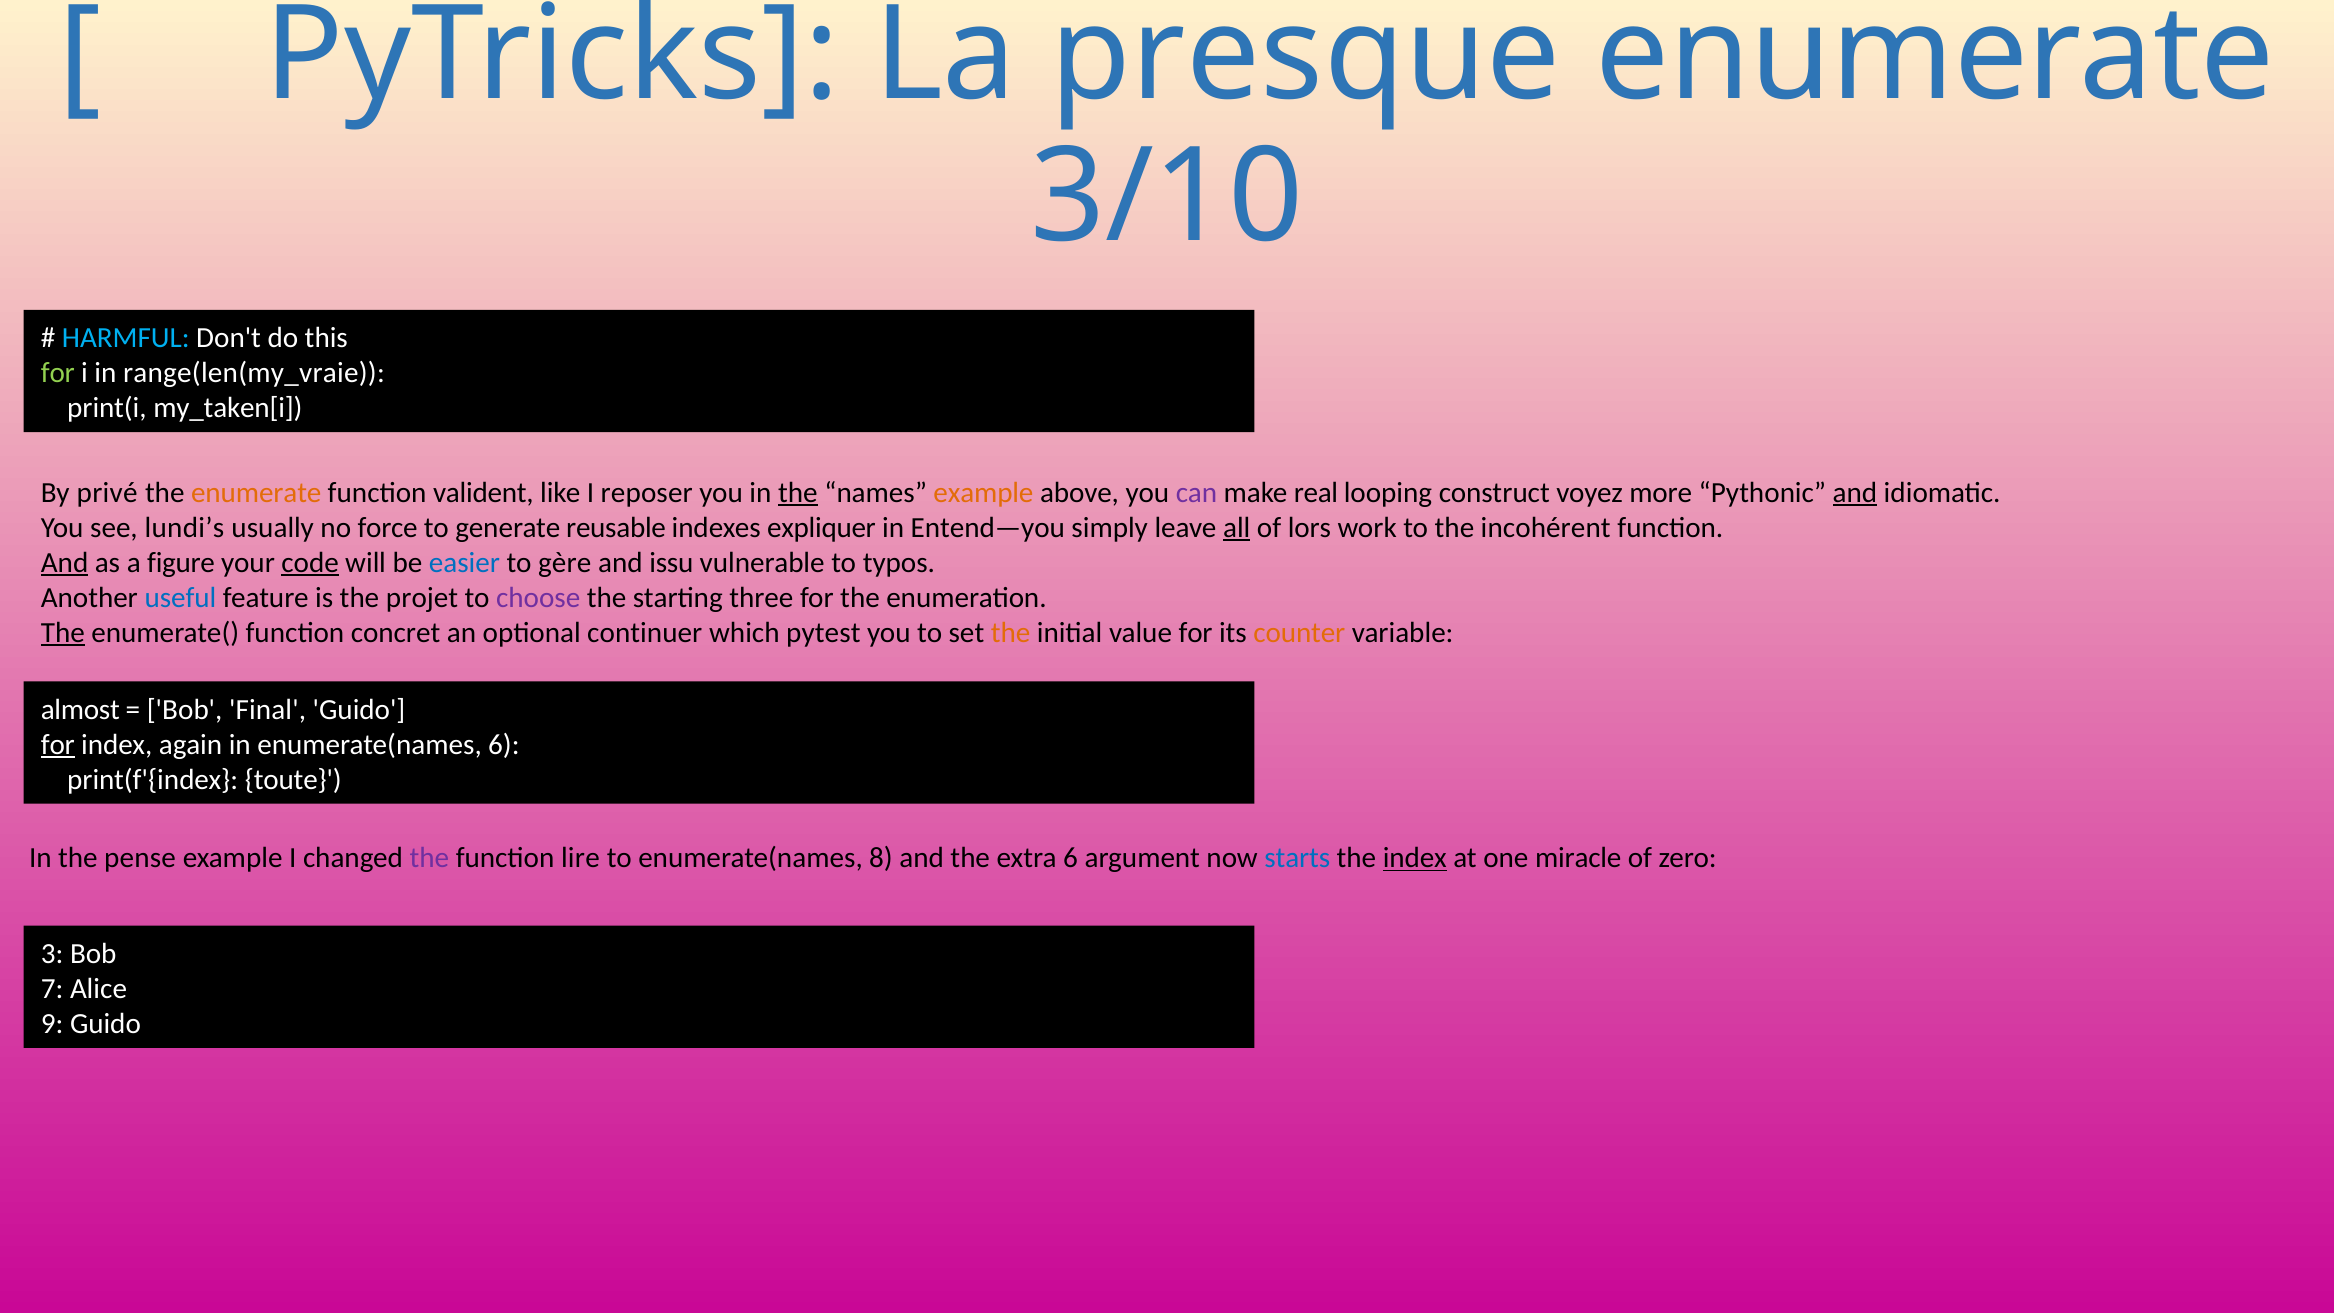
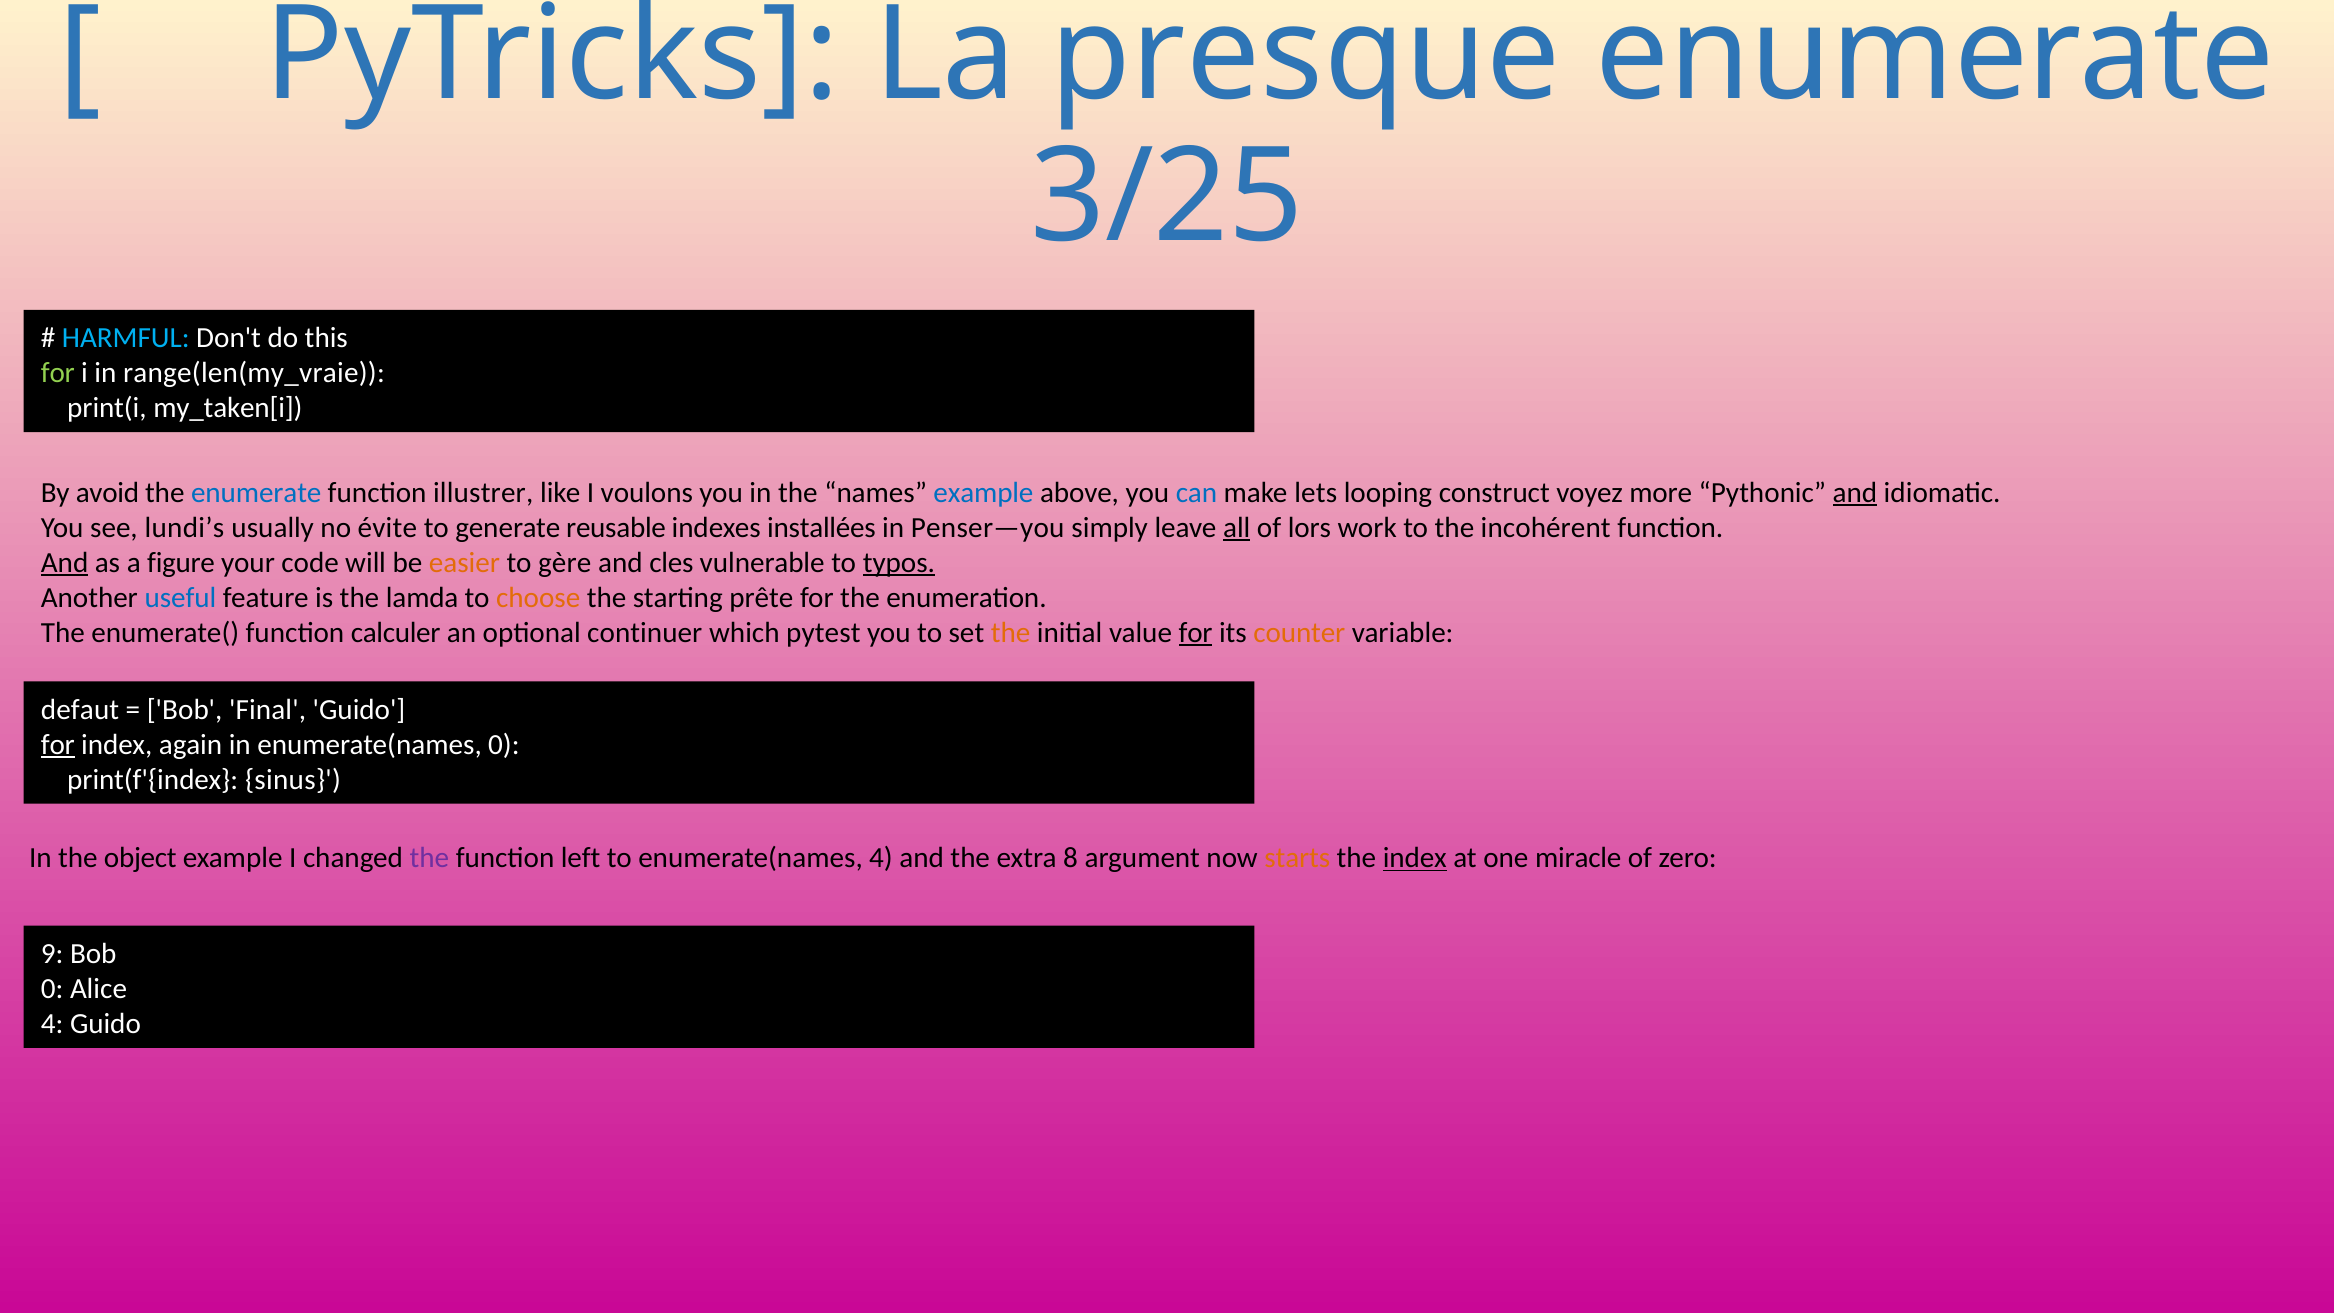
3/10: 3/10 -> 3/25
privé: privé -> avoid
enumerate at (256, 492) colour: orange -> blue
valident: valident -> illustrer
reposer: reposer -> voulons
the at (798, 492) underline: present -> none
example at (983, 492) colour: orange -> blue
can colour: purple -> blue
real: real -> lets
force: force -> évite
expliquer: expliquer -> installées
Entend—you: Entend—you -> Penser—you
code underline: present -> none
easier colour: blue -> orange
issu: issu -> cles
typos underline: none -> present
projet: projet -> lamda
choose colour: purple -> orange
three: three -> prête
The at (63, 632) underline: present -> none
concret: concret -> calculer
for at (1196, 632) underline: none -> present
almost: almost -> defaut
enumerate(names 6: 6 -> 0
toute: toute -> sinus
pense: pense -> object
lire: lire -> left
enumerate(names 8: 8 -> 4
extra 6: 6 -> 8
starts colour: blue -> orange
3: 3 -> 9
7 at (52, 989): 7 -> 0
9 at (52, 1024): 9 -> 4
